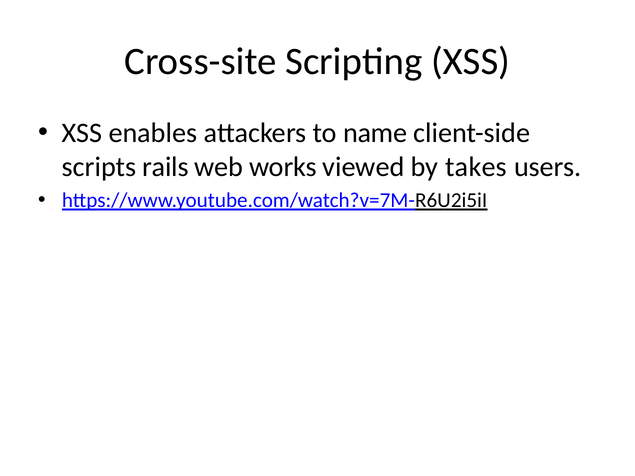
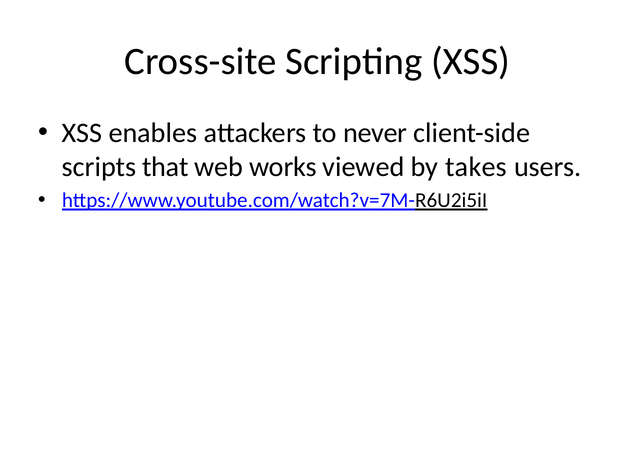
name: name -> never
rails: rails -> that
